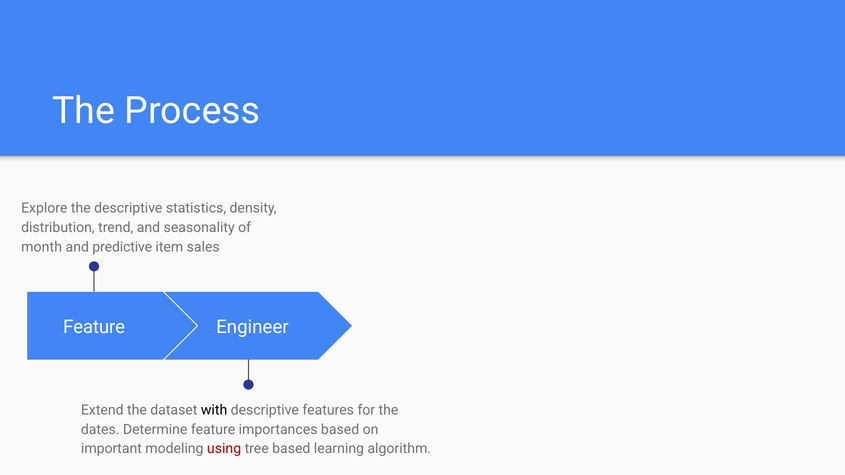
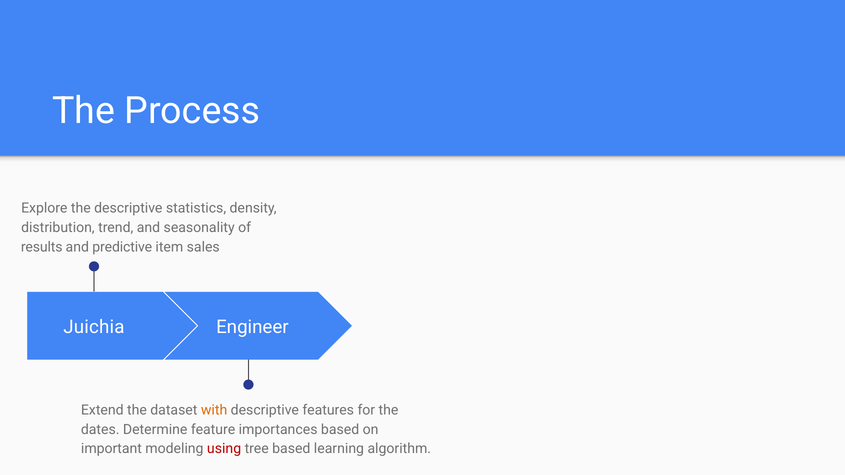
month: month -> results
Feature at (94, 327): Feature -> Juichia
with colour: black -> orange
